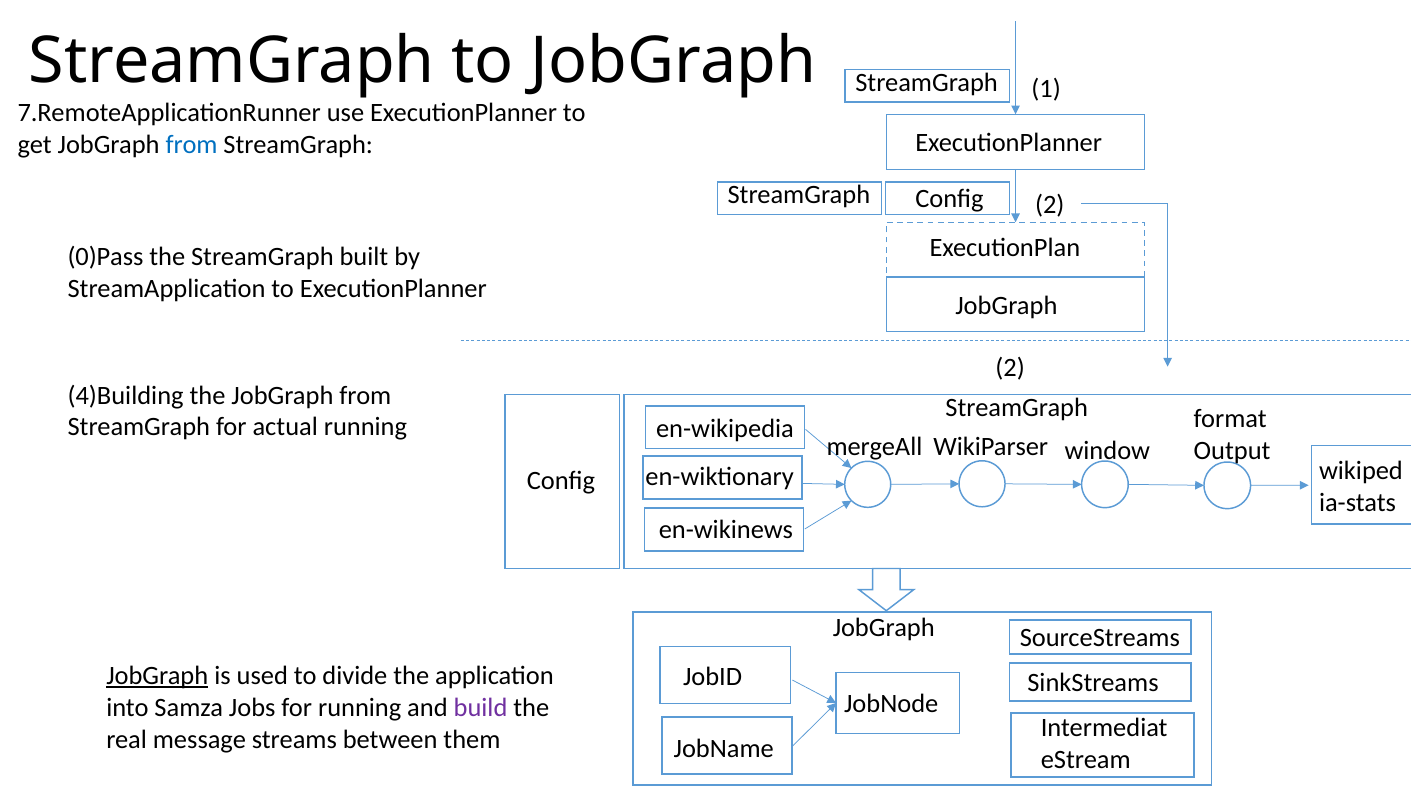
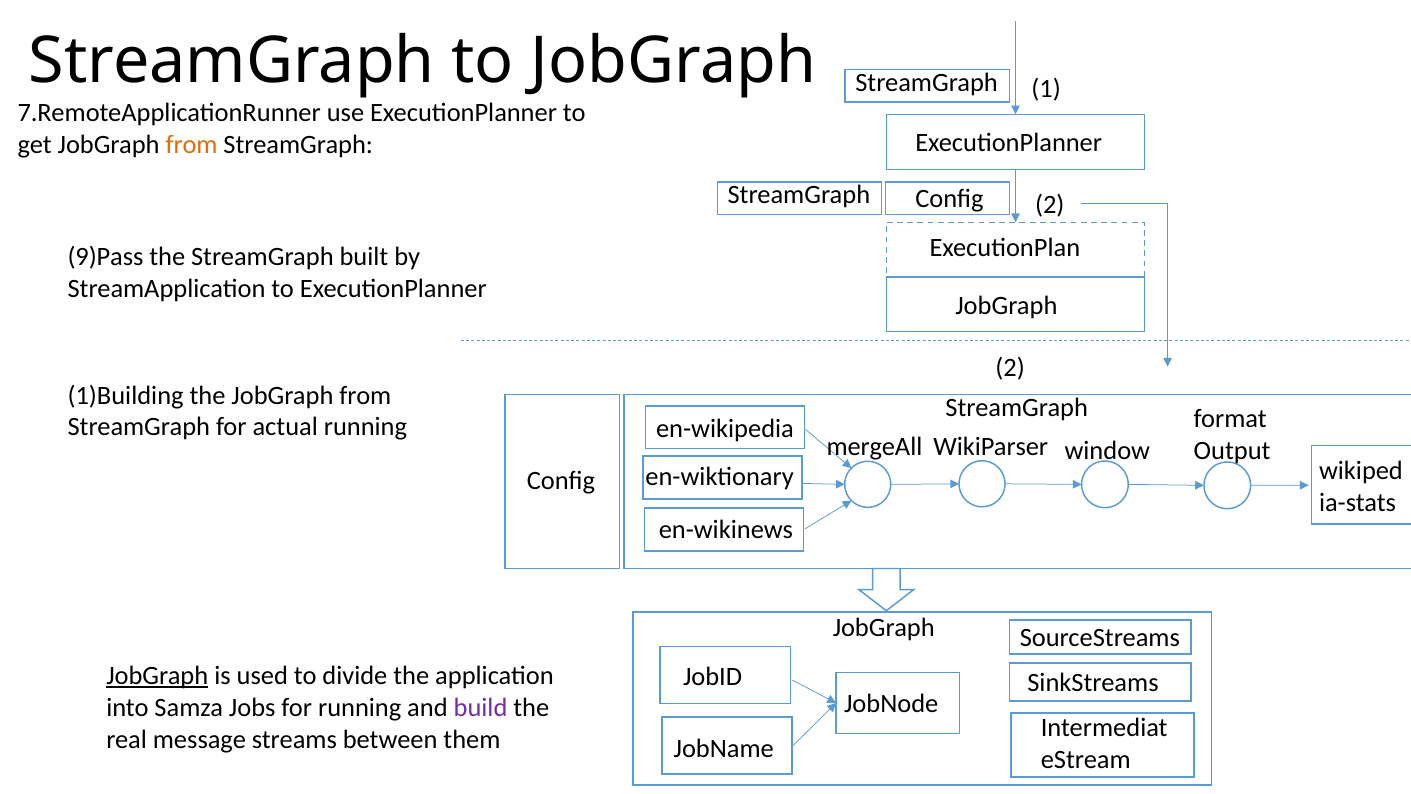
from at (192, 145) colour: blue -> orange
0)Pass: 0)Pass -> 9)Pass
4)Building: 4)Building -> 1)Building
